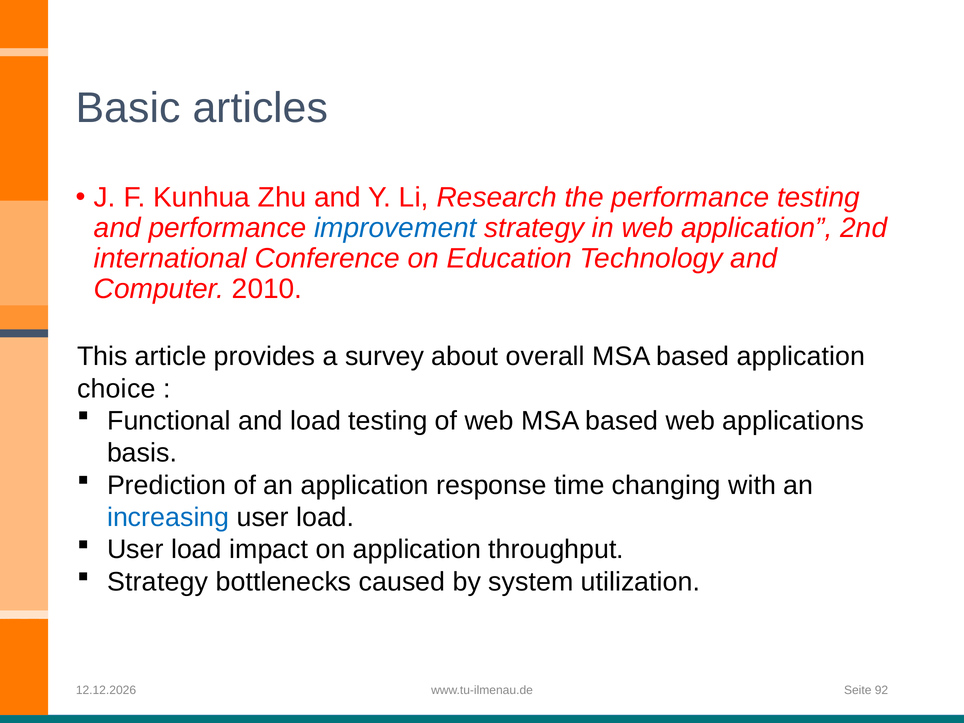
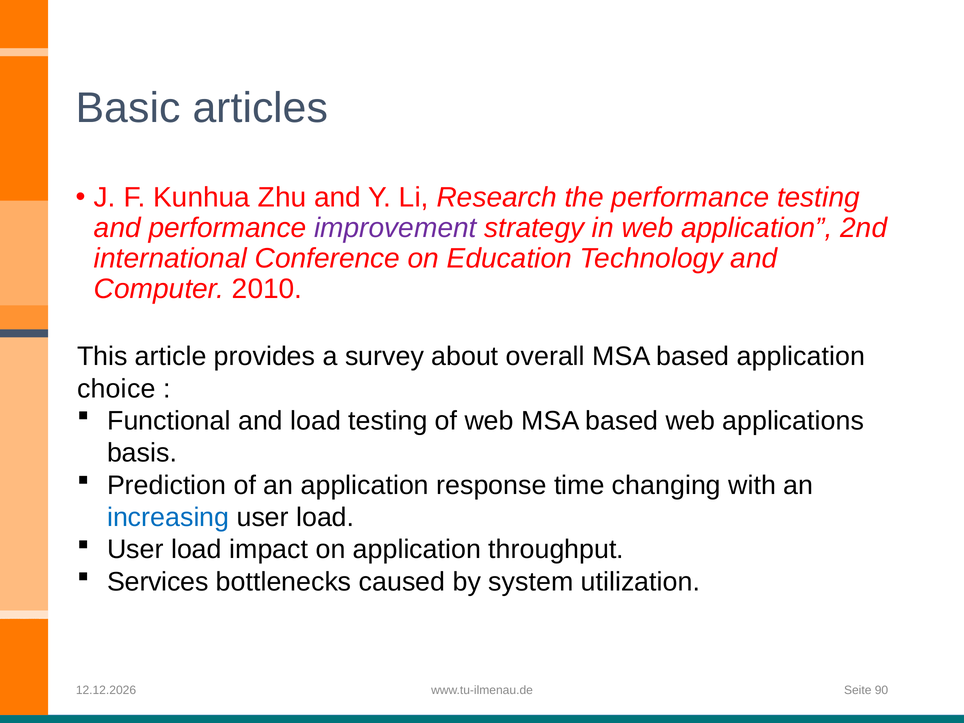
improvement colour: blue -> purple
Strategy at (158, 582): Strategy -> Services
92: 92 -> 90
